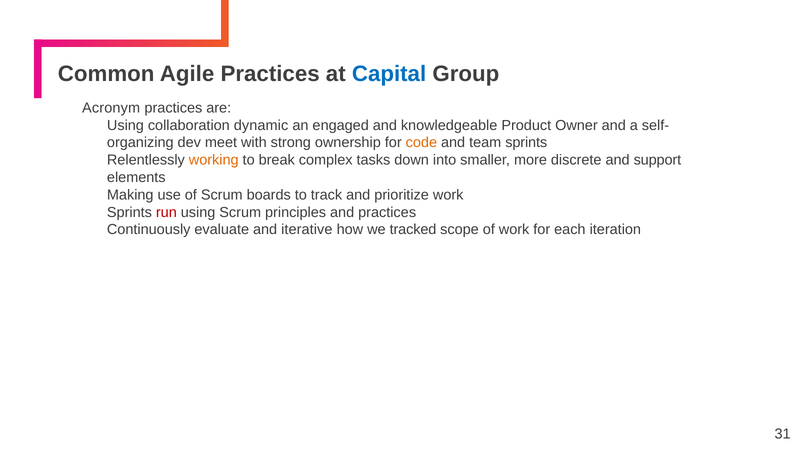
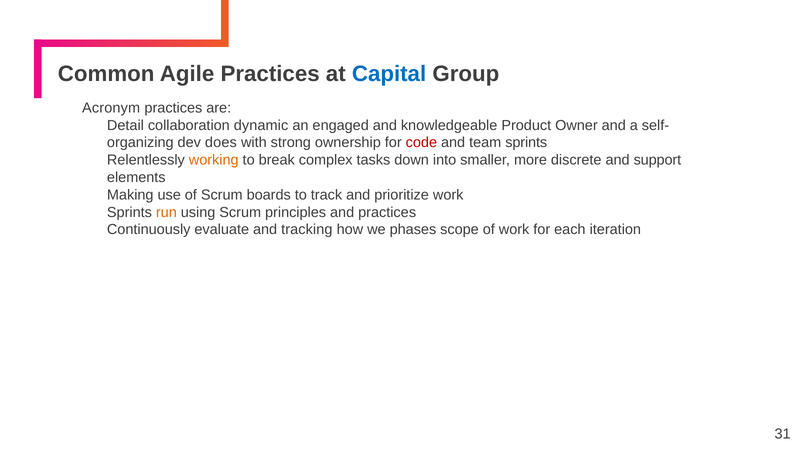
Using at (125, 125): Using -> Detail
meet: meet -> does
code colour: orange -> red
run colour: red -> orange
iterative: iterative -> tracking
tracked: tracked -> phases
